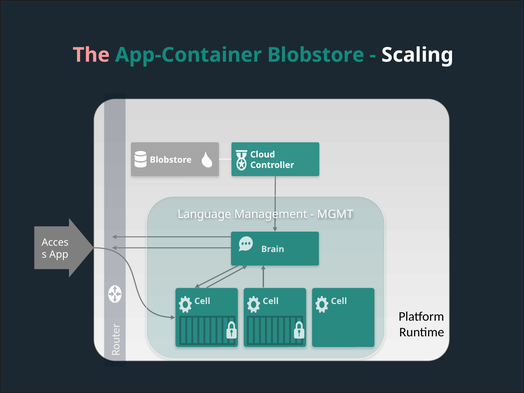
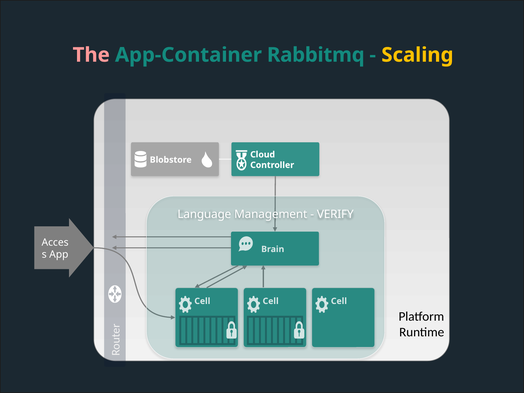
App-Container Blobstore: Blobstore -> Rabbitmq
Scaling colour: white -> yellow
MGMT: MGMT -> VERIFY
